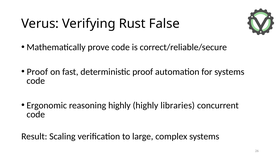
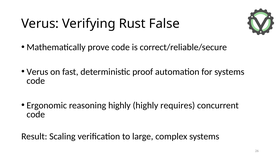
Proof at (37, 72): Proof -> Verus
libraries: libraries -> requires
